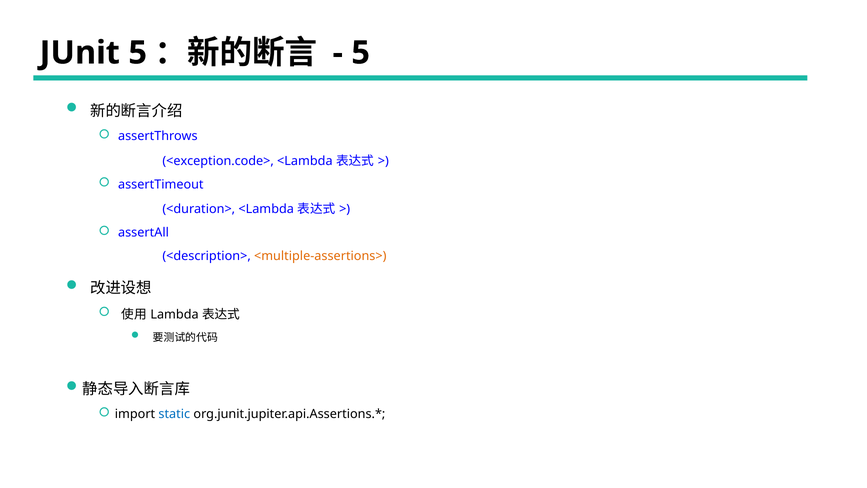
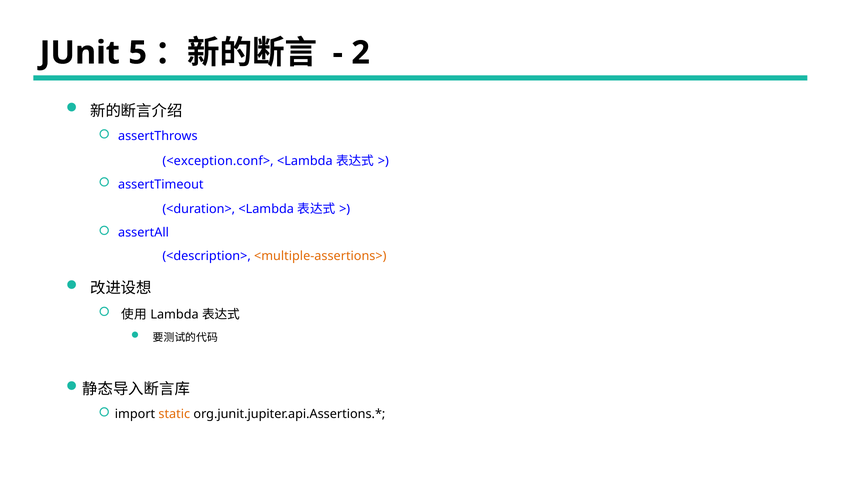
5 at (361, 53): 5 -> 2
<exception.code>: <exception.code> -> <exception.conf>
static colour: blue -> orange
